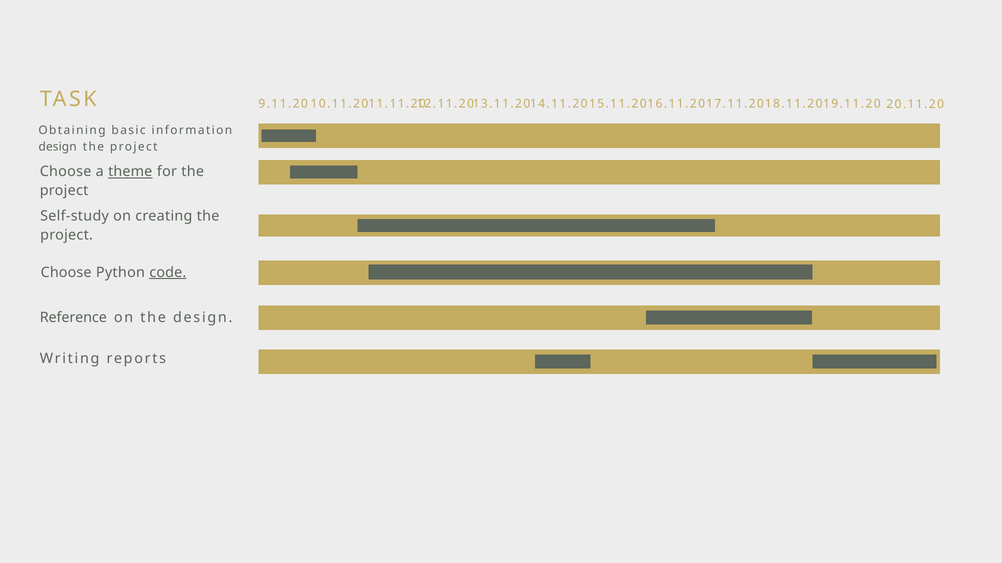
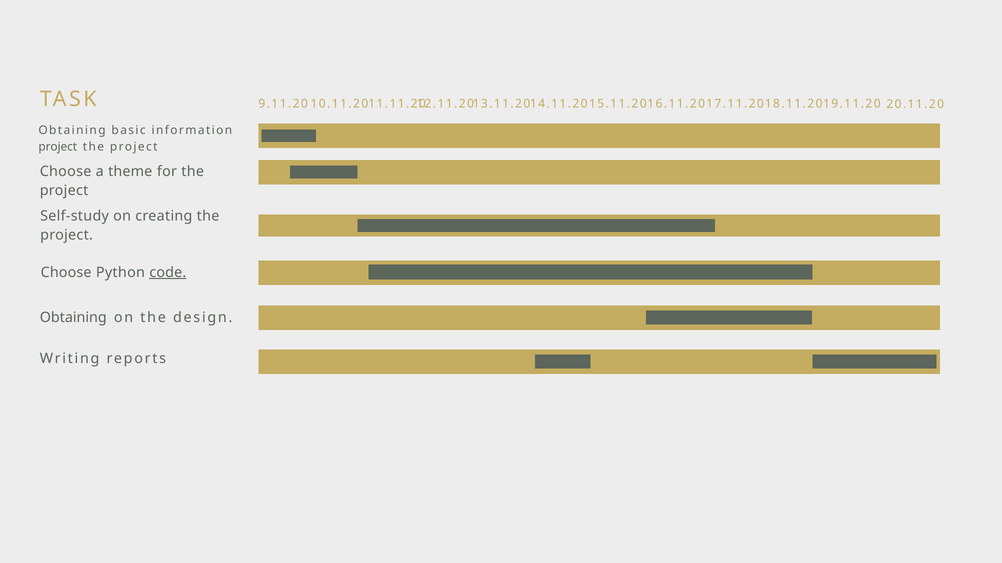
design at (58, 147): design -> project
theme underline: present -> none
Reference at (73, 318): Reference -> Obtaining
